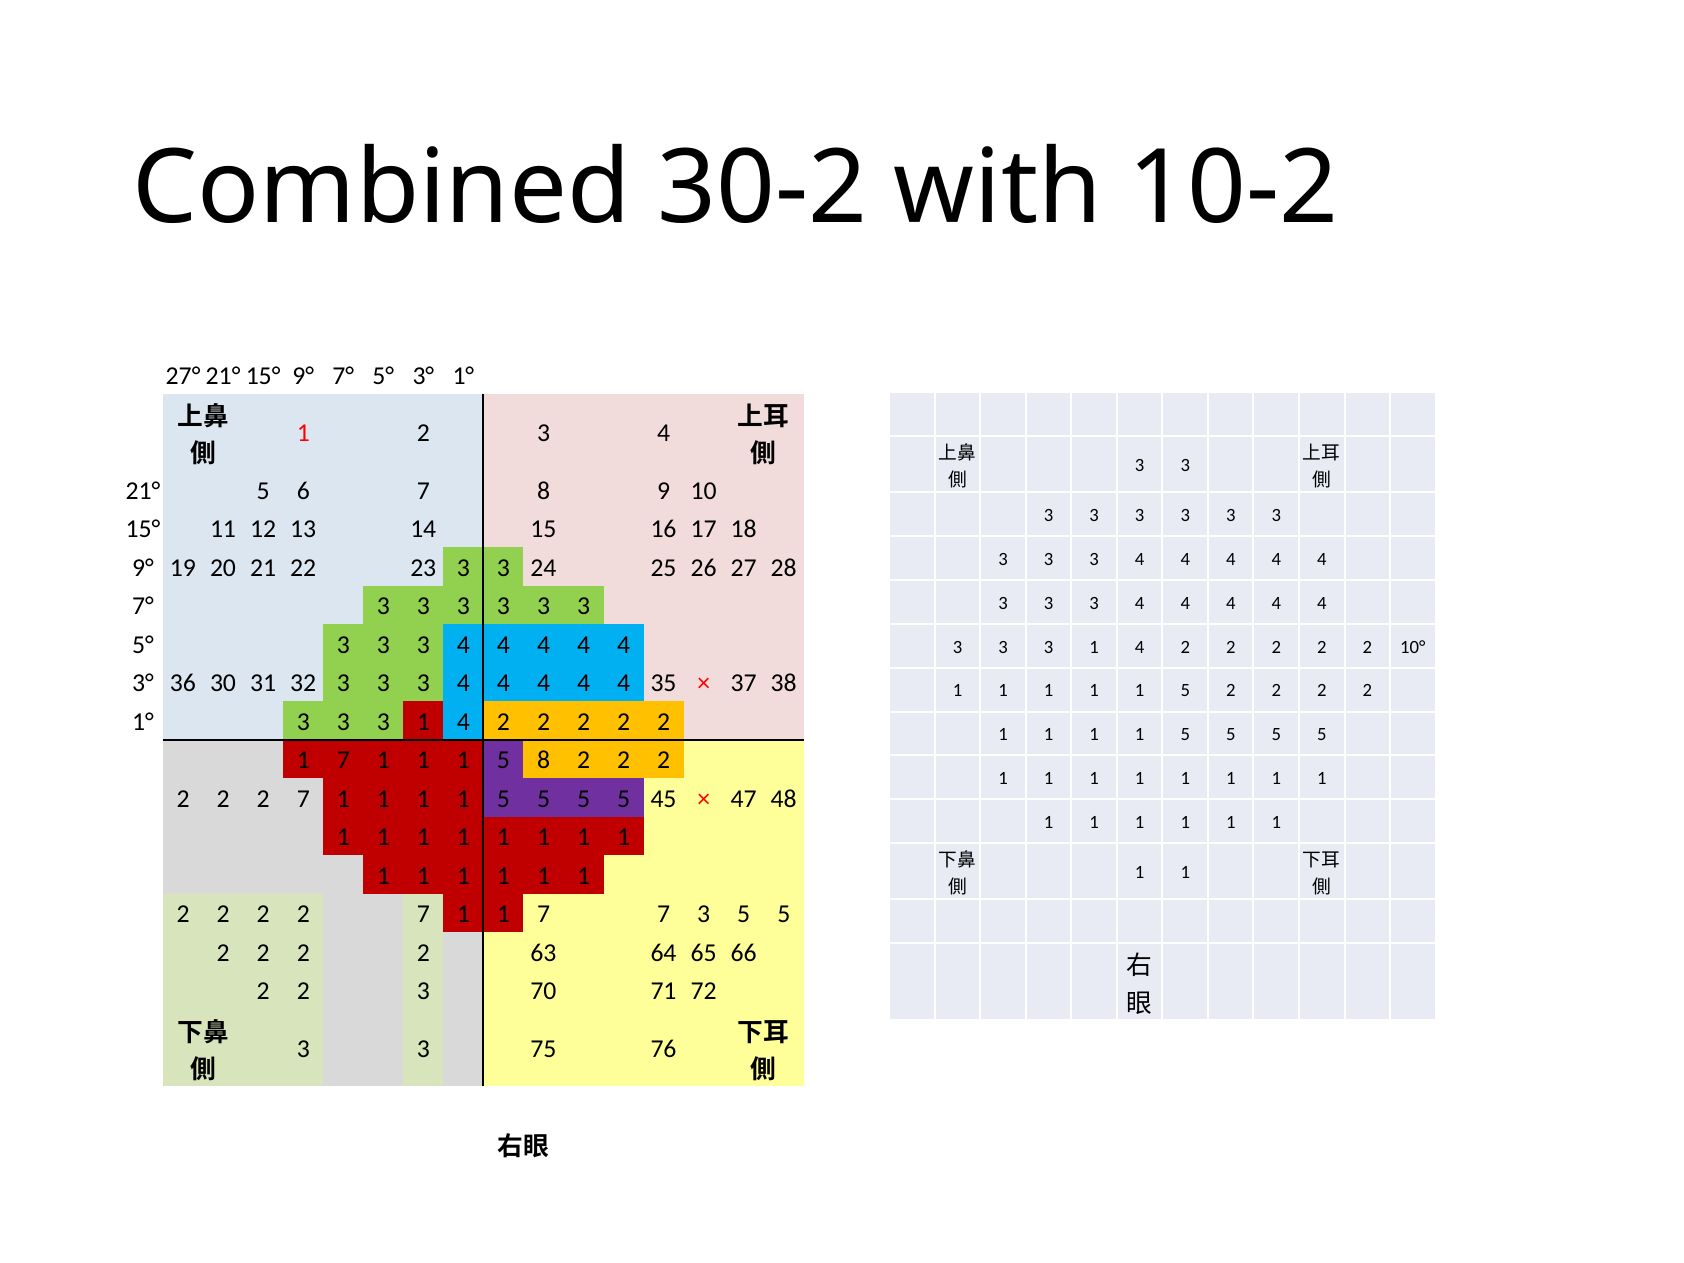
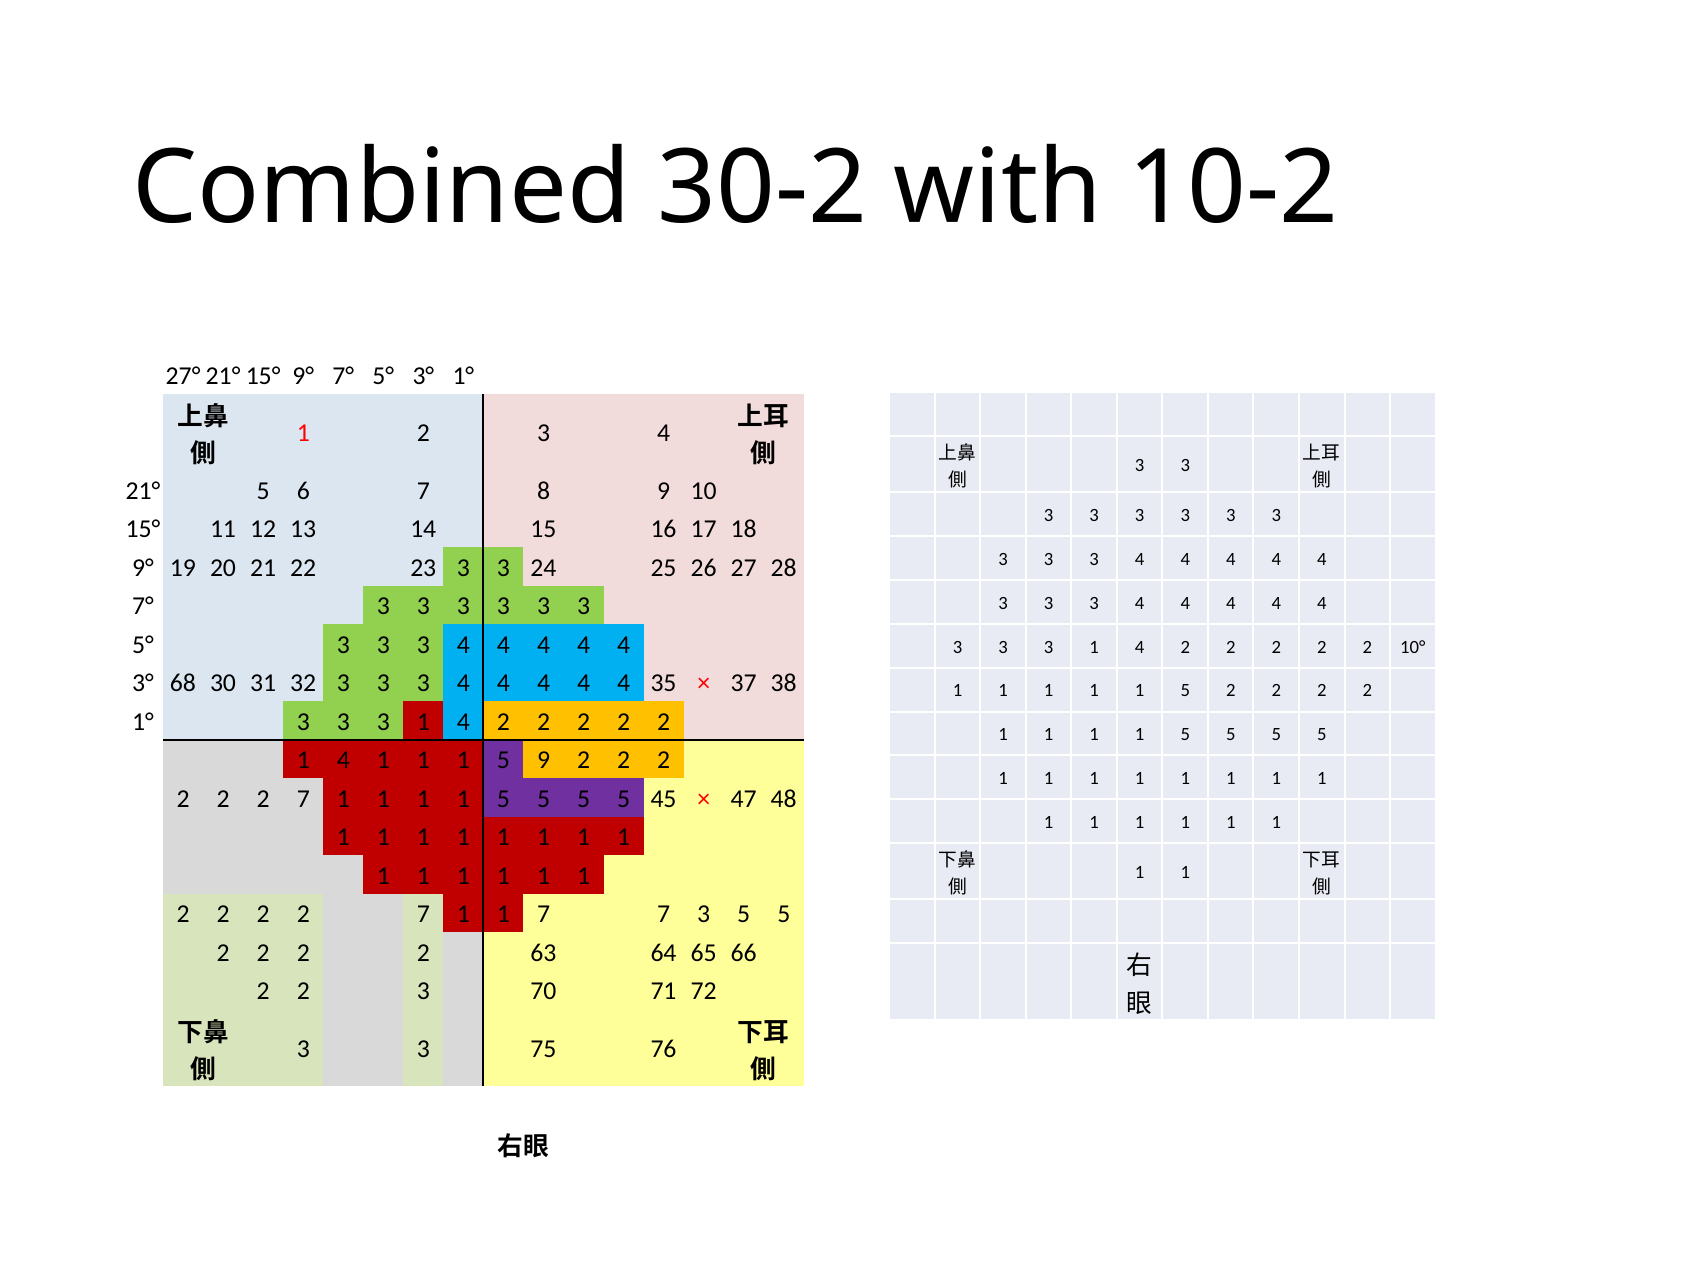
36: 36 -> 68
7 at (343, 760): 7 -> 4
5 8: 8 -> 9
